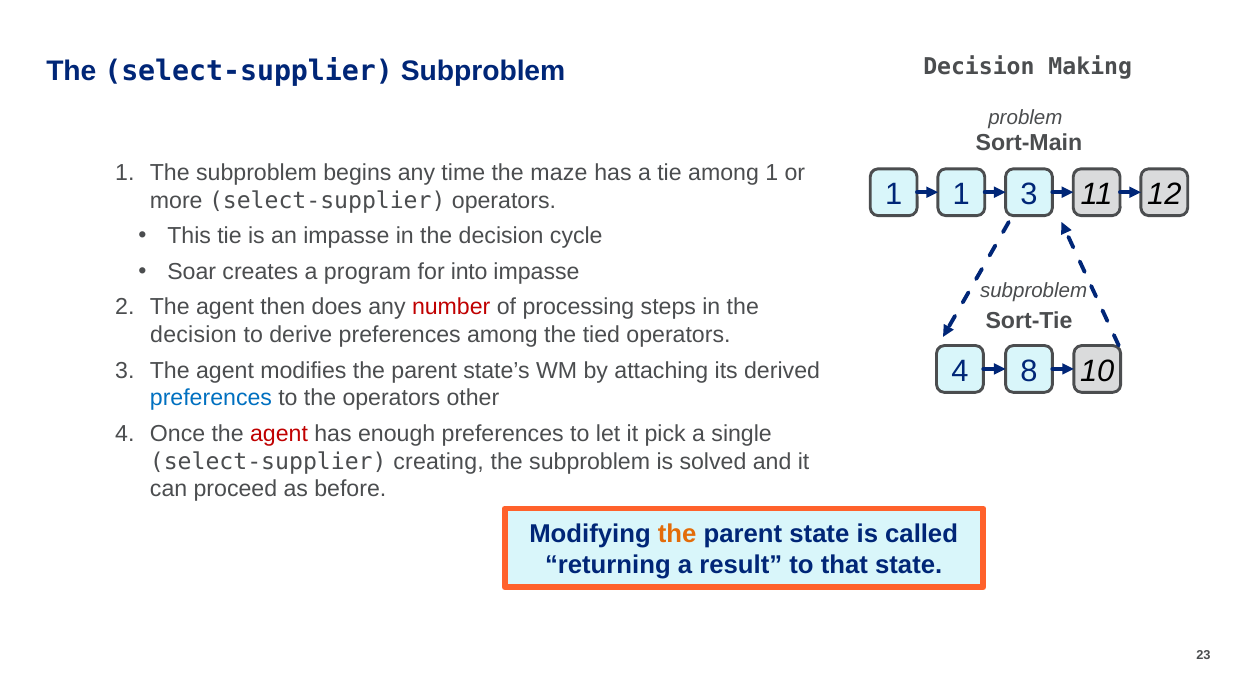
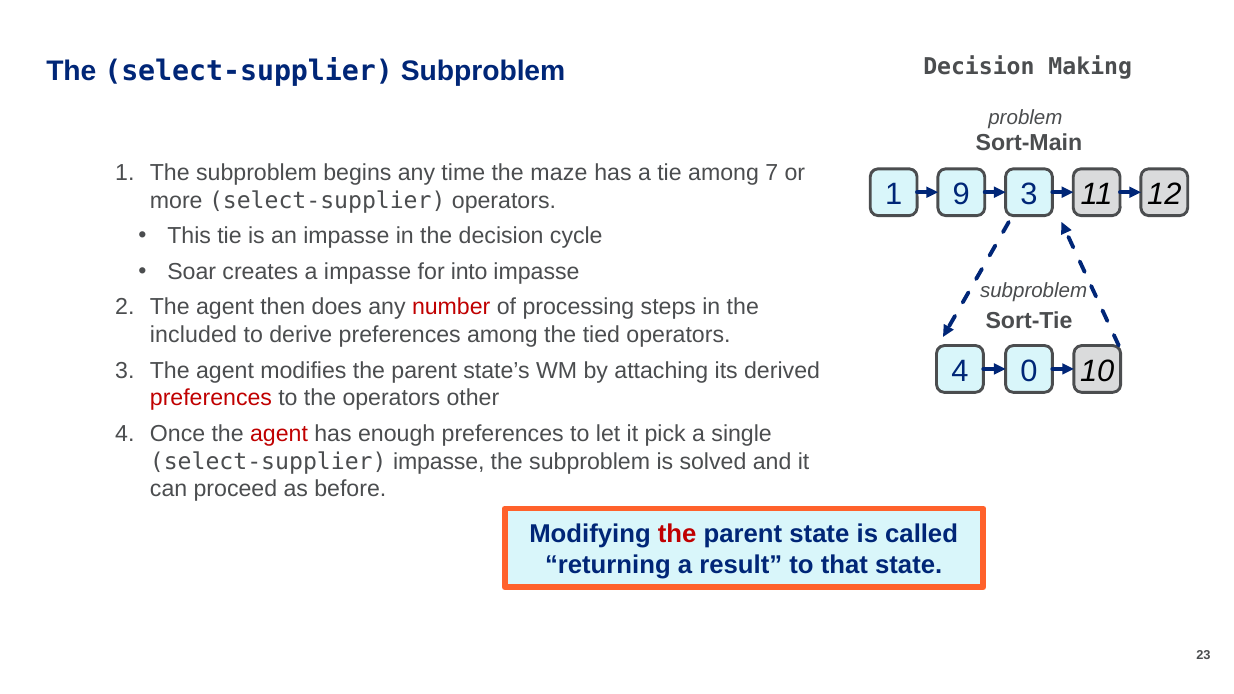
among 1: 1 -> 7
1 1: 1 -> 9
a program: program -> impasse
decision at (193, 335): decision -> included
8: 8 -> 0
preferences at (211, 398) colour: blue -> red
select-supplier creating: creating -> impasse
the at (677, 534) colour: orange -> red
